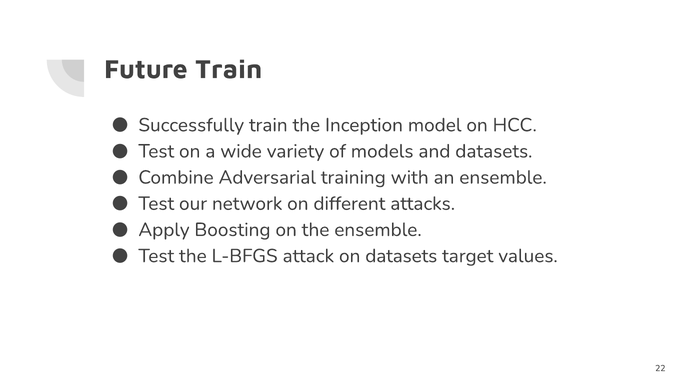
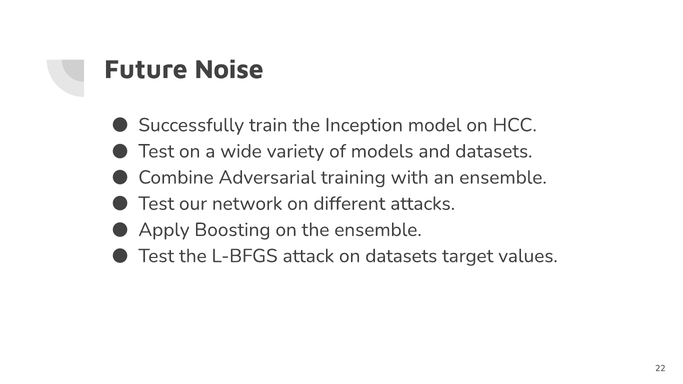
Future Train: Train -> Noise
